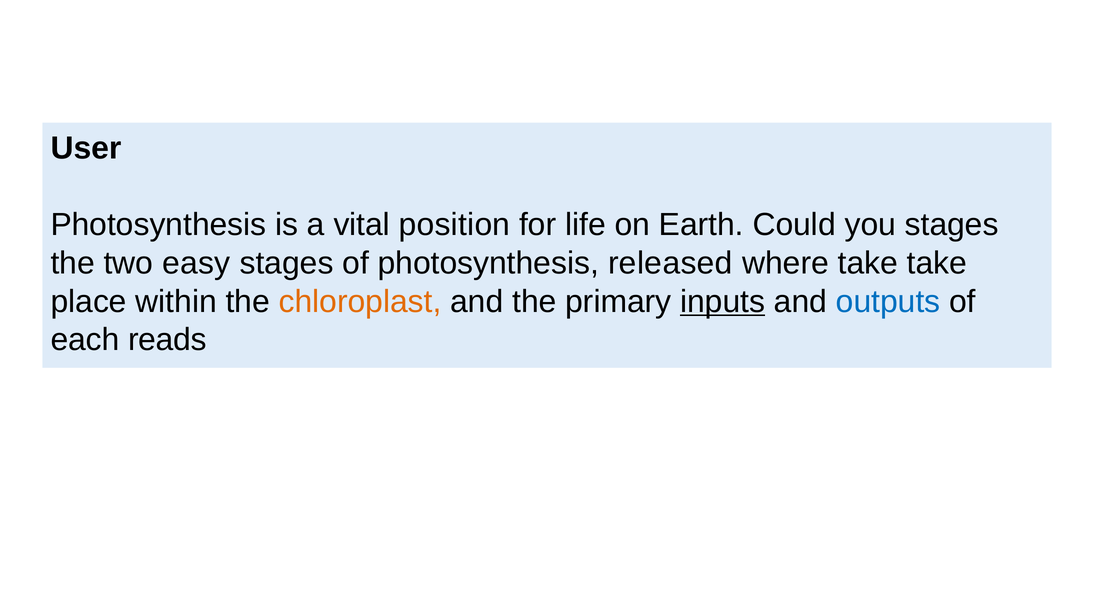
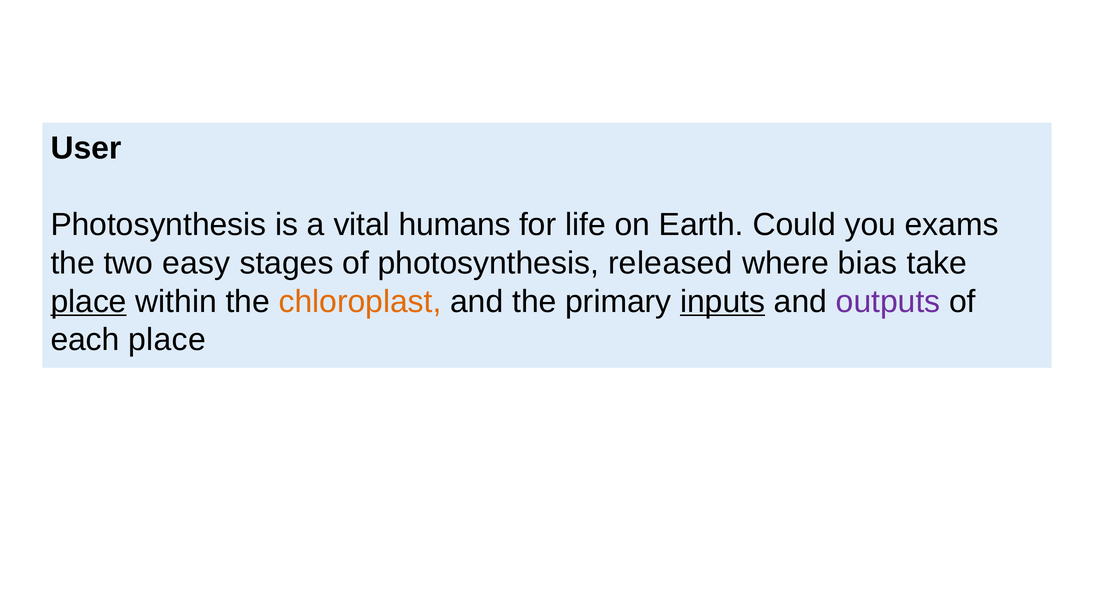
position: position -> humans
you stages: stages -> exams
where take: take -> bias
place at (89, 301) underline: none -> present
outputs colour: blue -> purple
each reads: reads -> place
